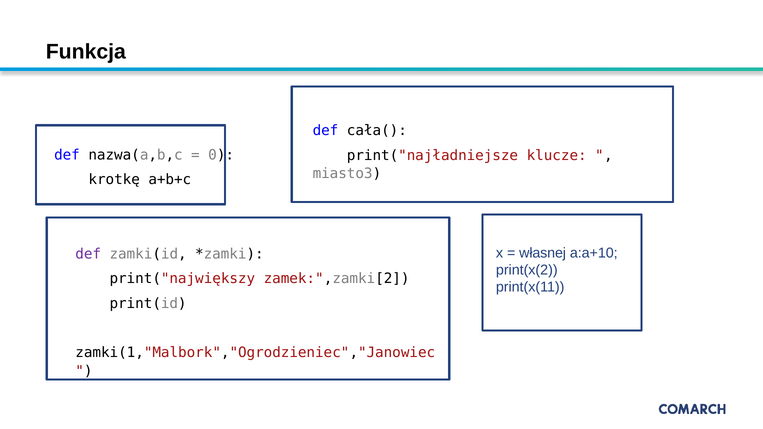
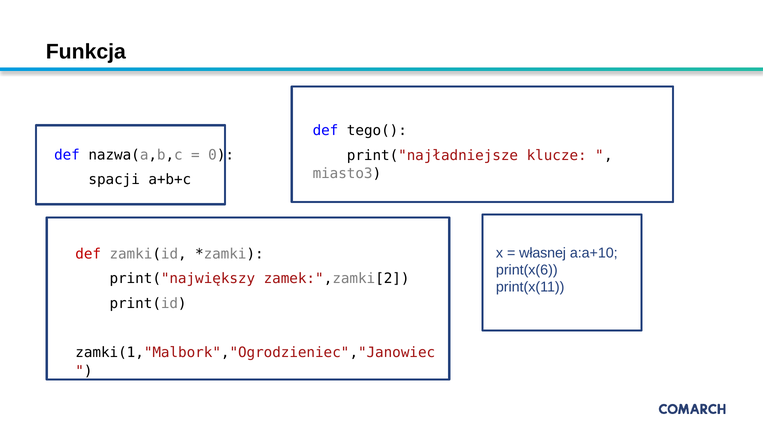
cała(: cała( -> tego(
krotkę: krotkę -> spacji
def at (88, 254) colour: purple -> red
print(x(2: print(x(2 -> print(x(6
